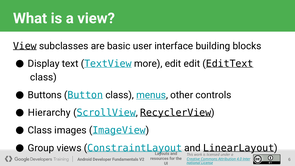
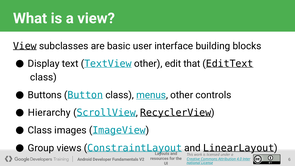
TextView more: more -> other
edit edit: edit -> that
